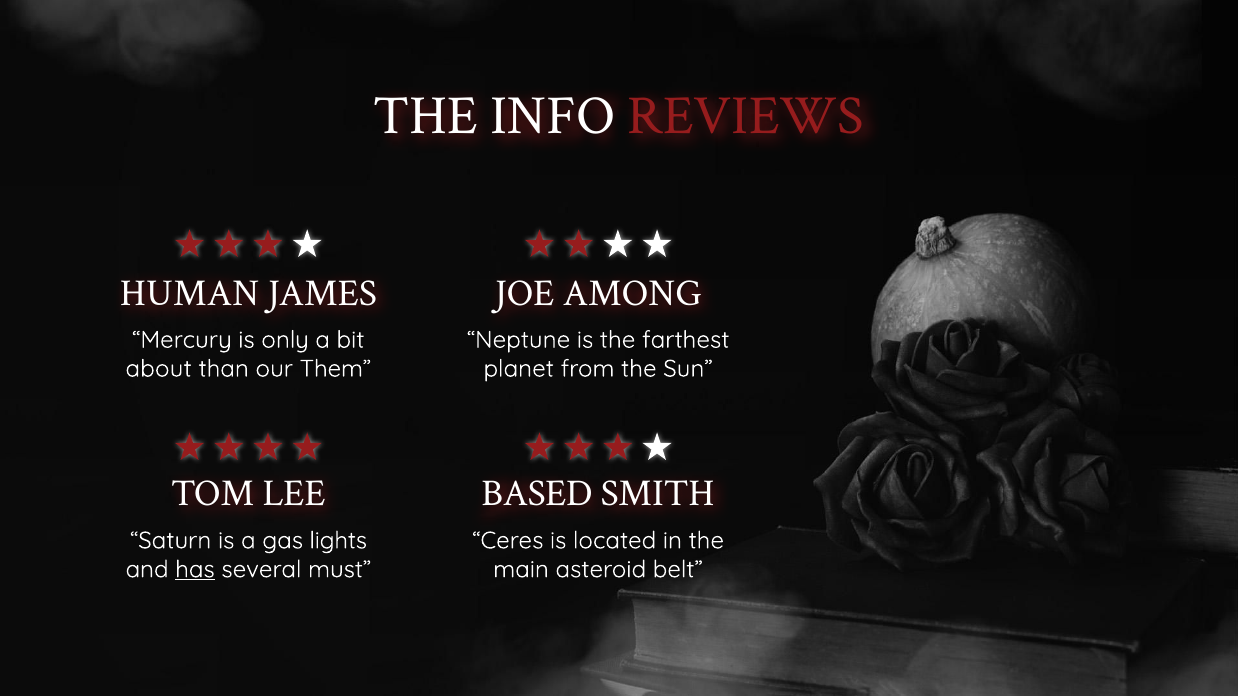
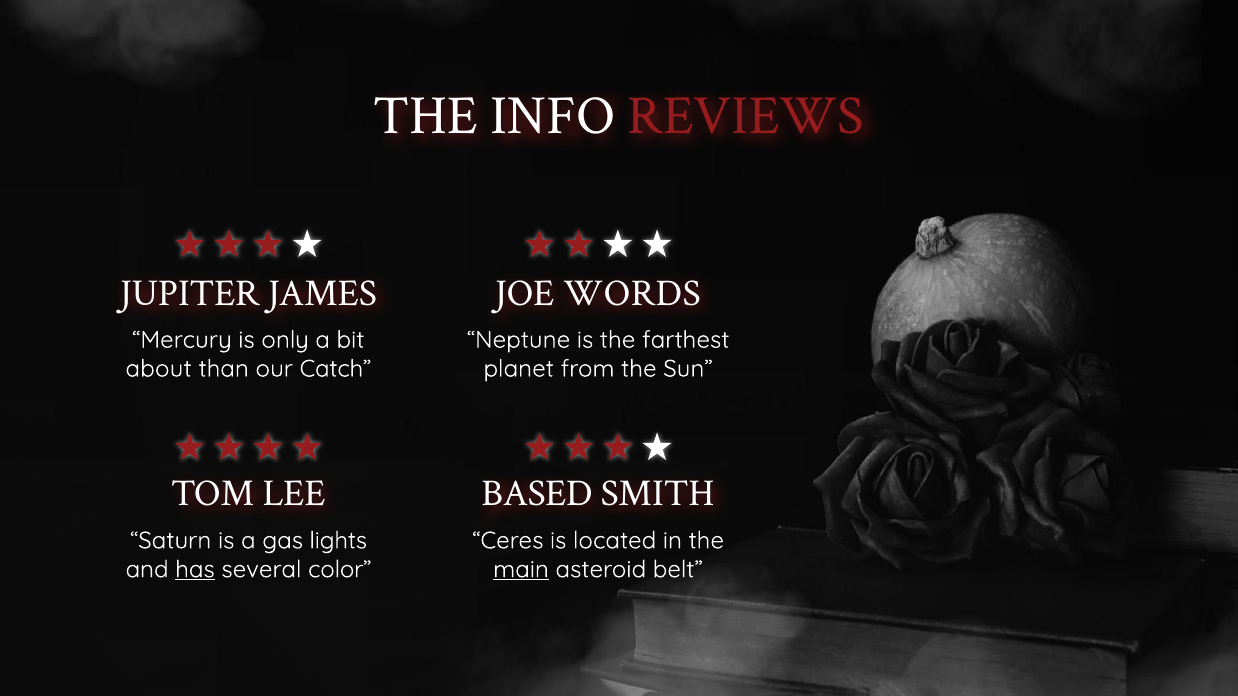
HUMAN: HUMAN -> JUPITER
AMONG: AMONG -> WORDS
Them: Them -> Catch
must: must -> color
main underline: none -> present
